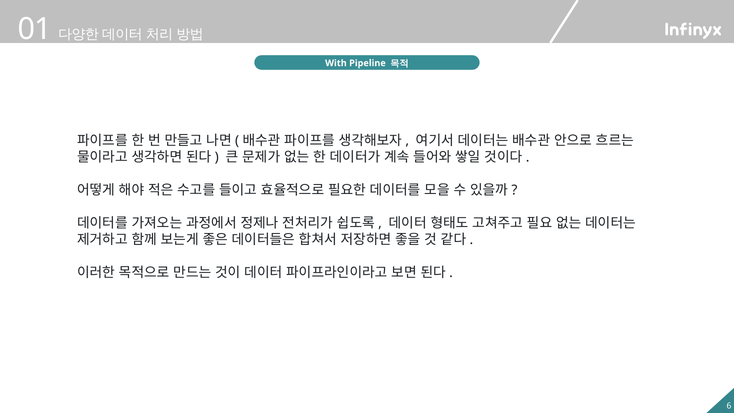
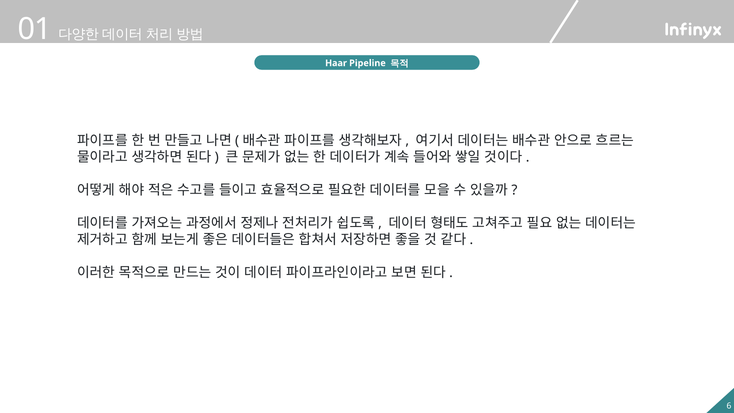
With: With -> Haar
